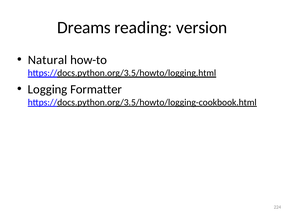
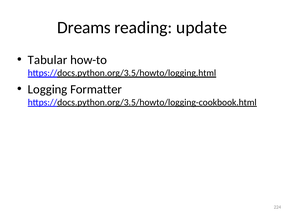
version: version -> update
Natural: Natural -> Tabular
